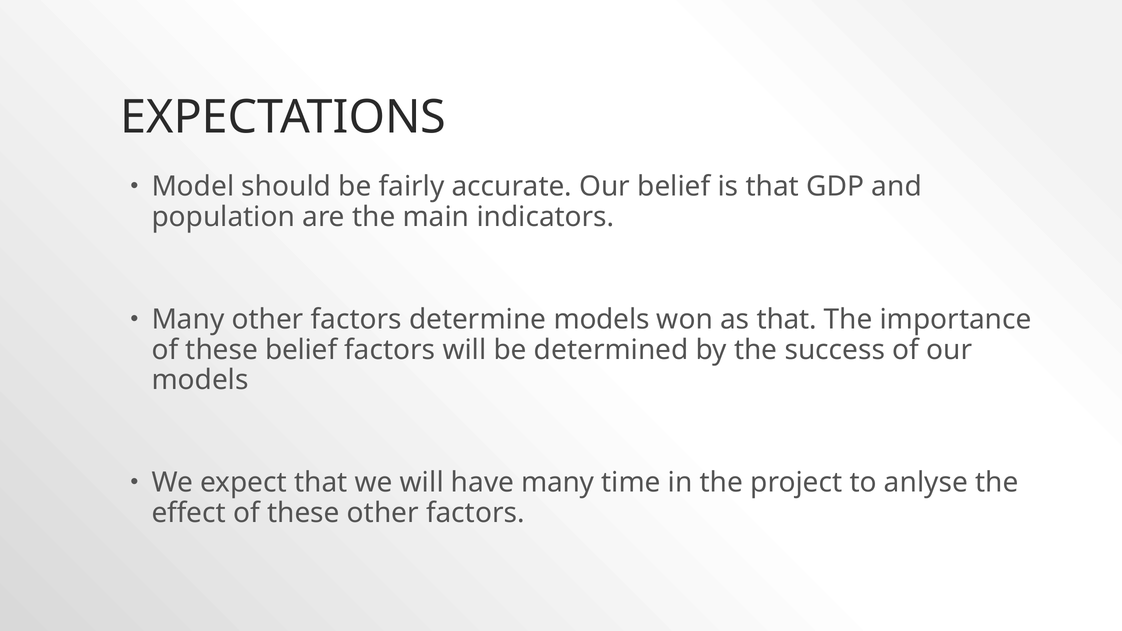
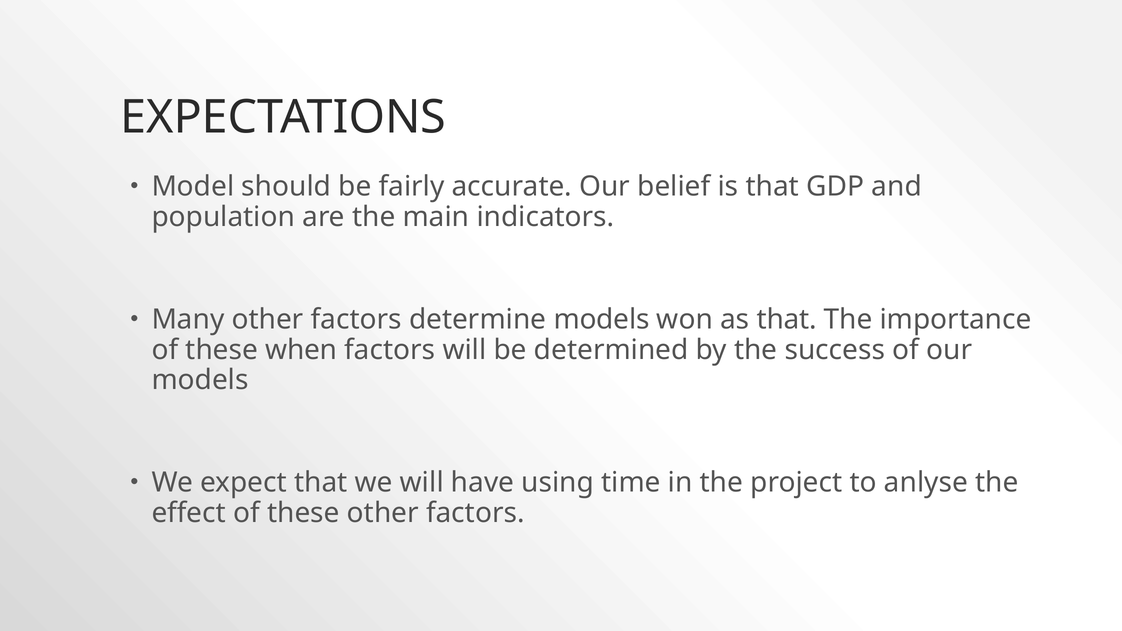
these belief: belief -> when
have many: many -> using
